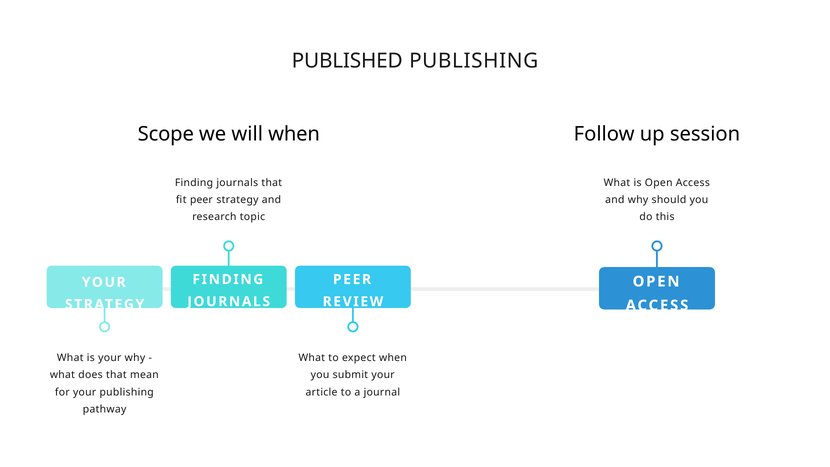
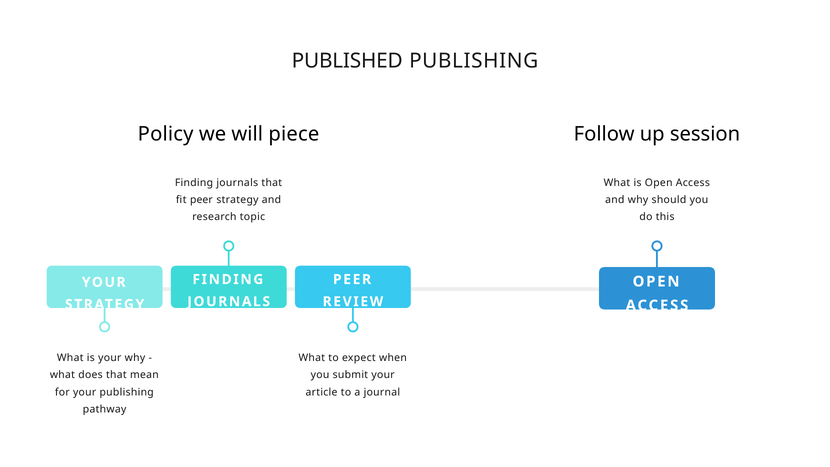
Scope: Scope -> Policy
will when: when -> piece
